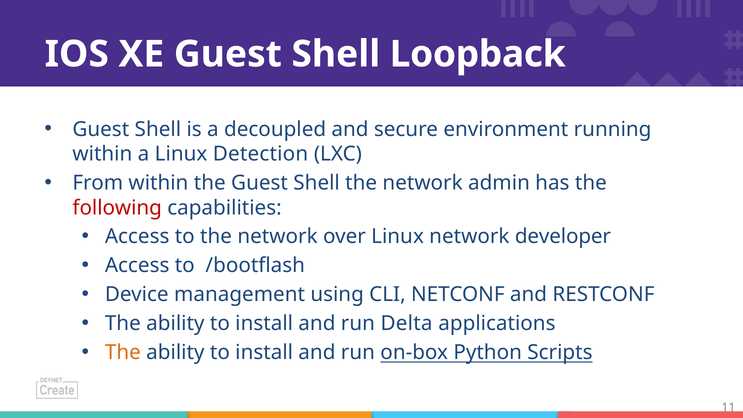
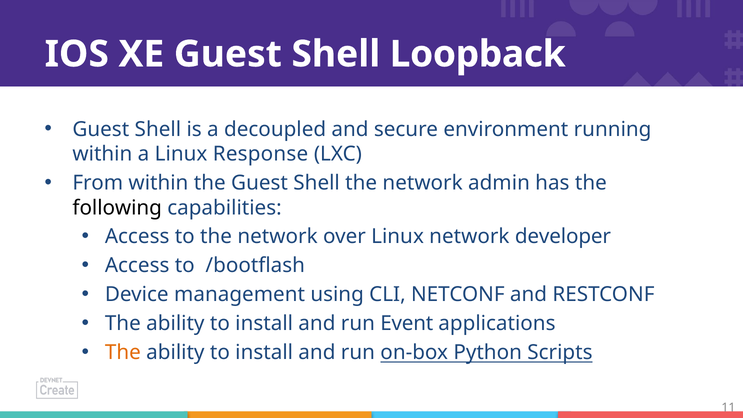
Detection: Detection -> Response
following colour: red -> black
Delta: Delta -> Event
